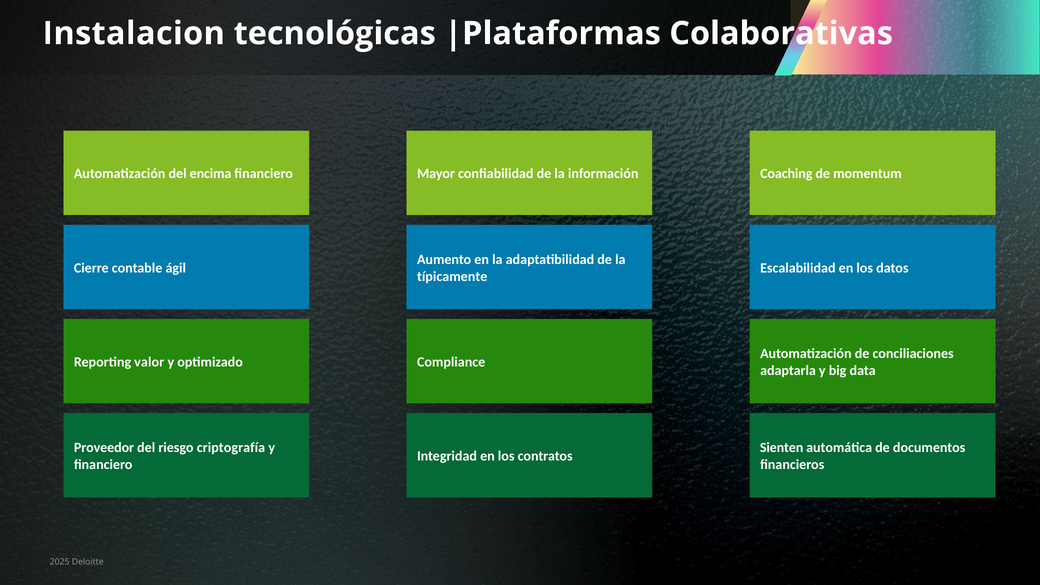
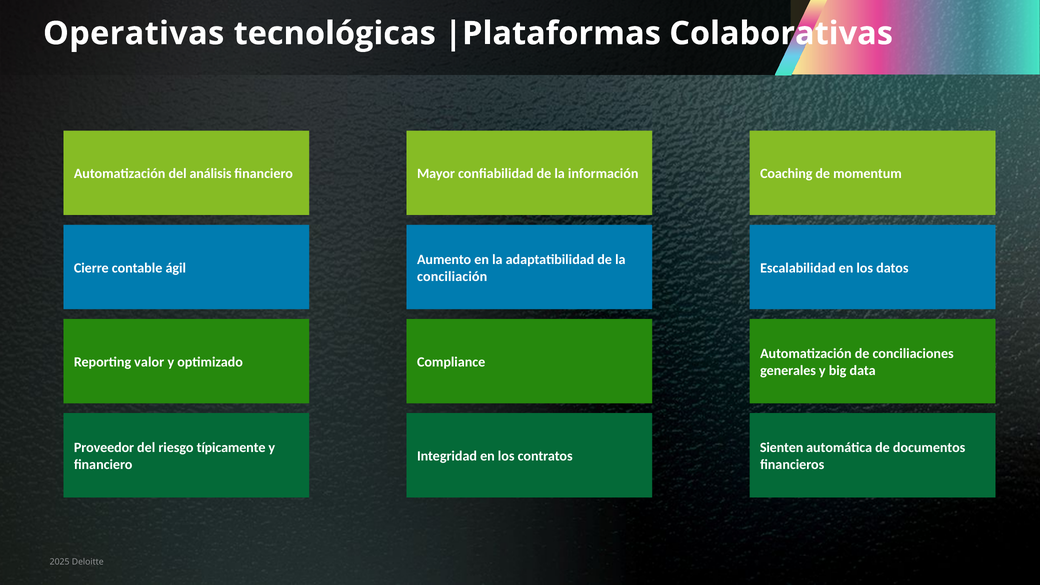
Instalacion: Instalacion -> Operativas
encima: encima -> análisis
típicamente: típicamente -> conciliación
adaptarla: adaptarla -> generales
criptografía: criptografía -> típicamente
